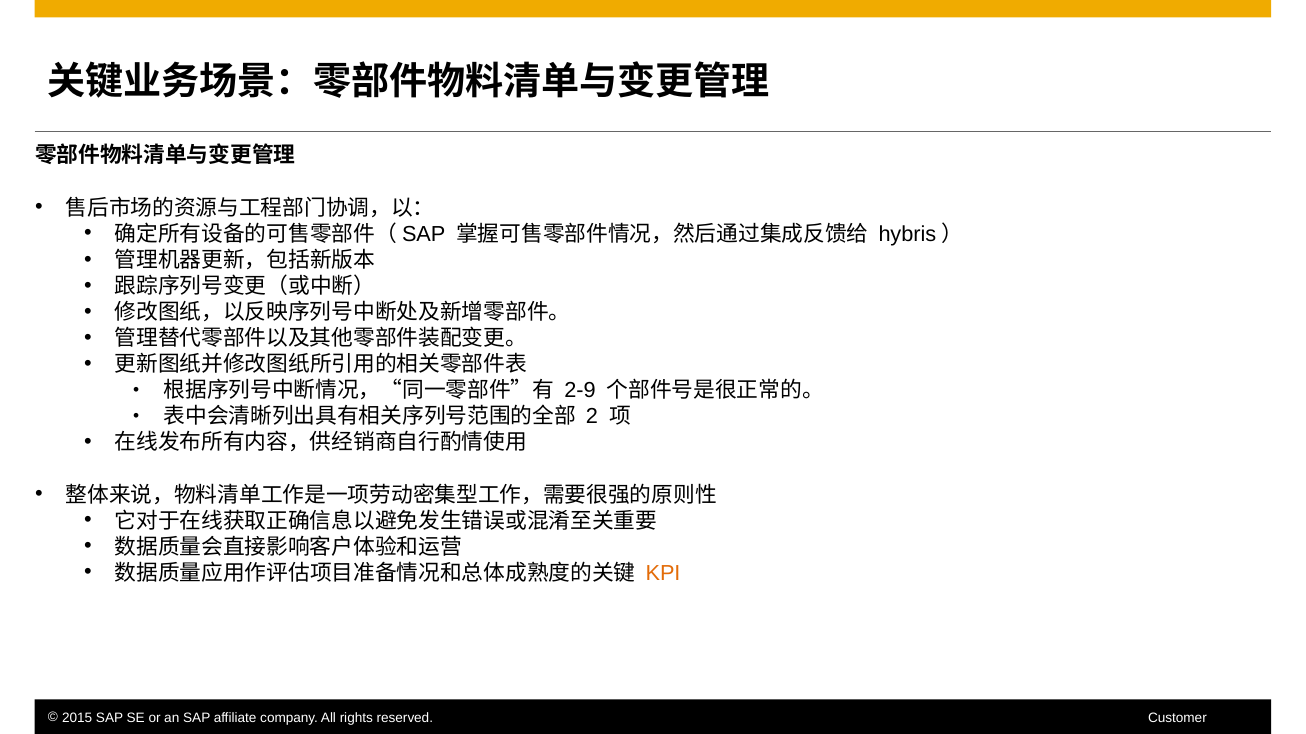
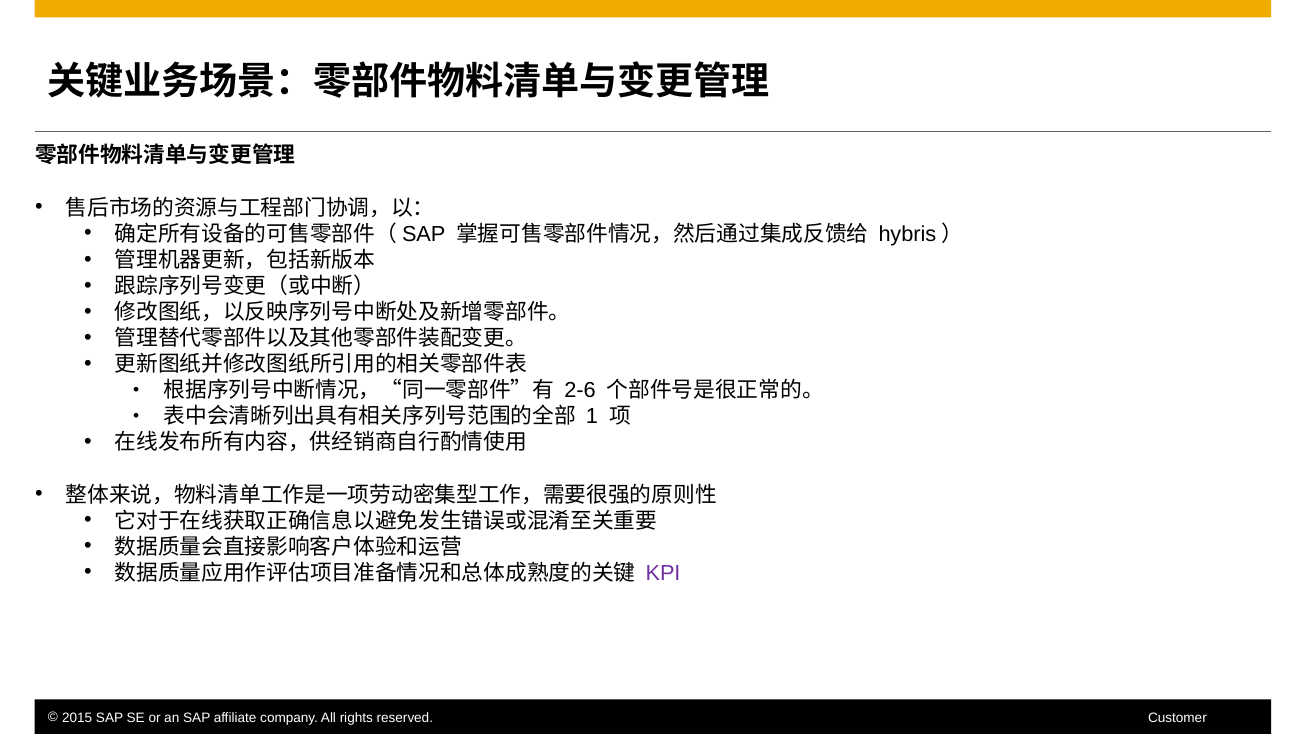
2-9: 2-9 -> 2-6
2: 2 -> 1
KPI colour: orange -> purple
